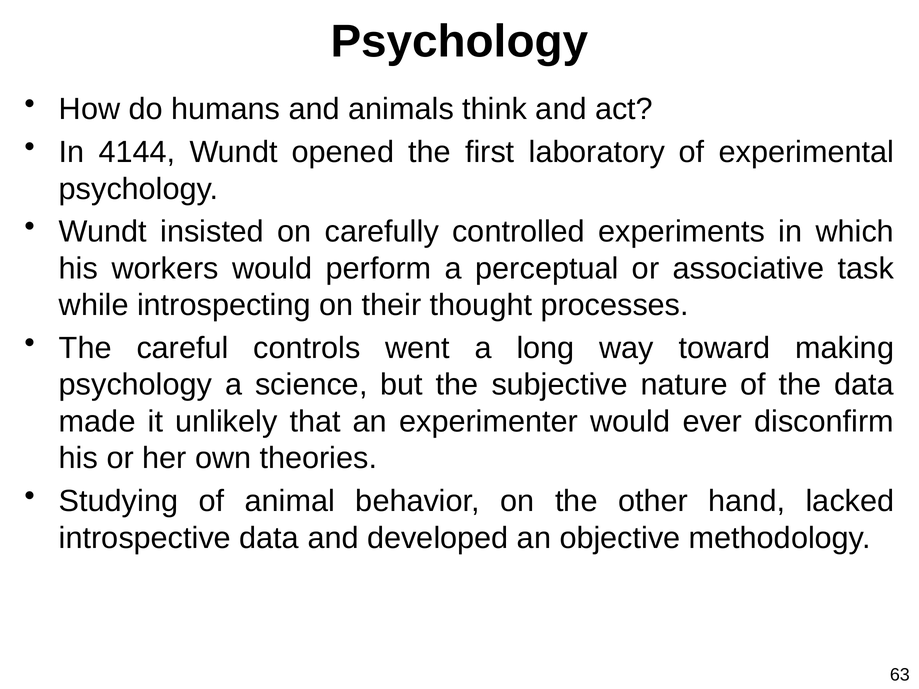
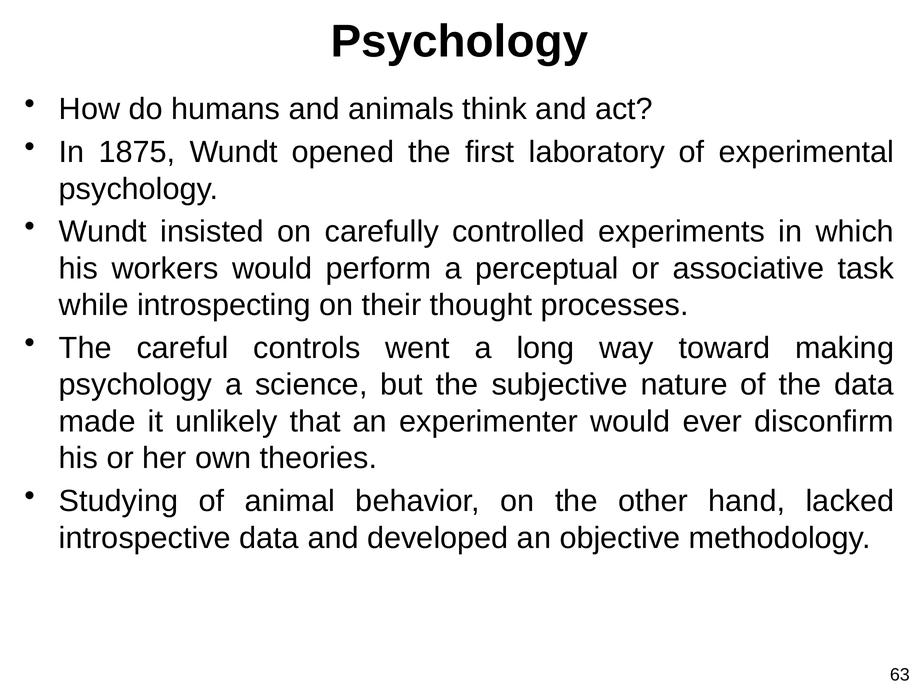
4144: 4144 -> 1875
